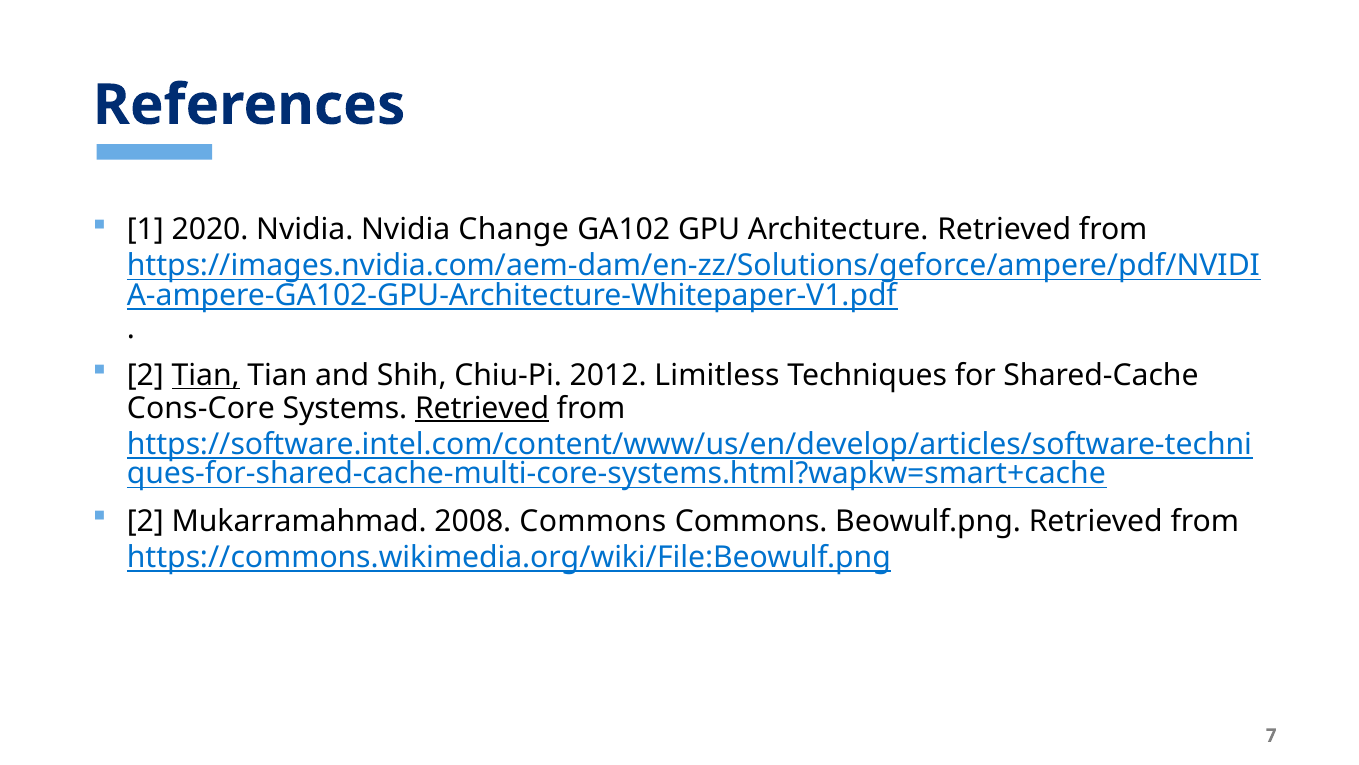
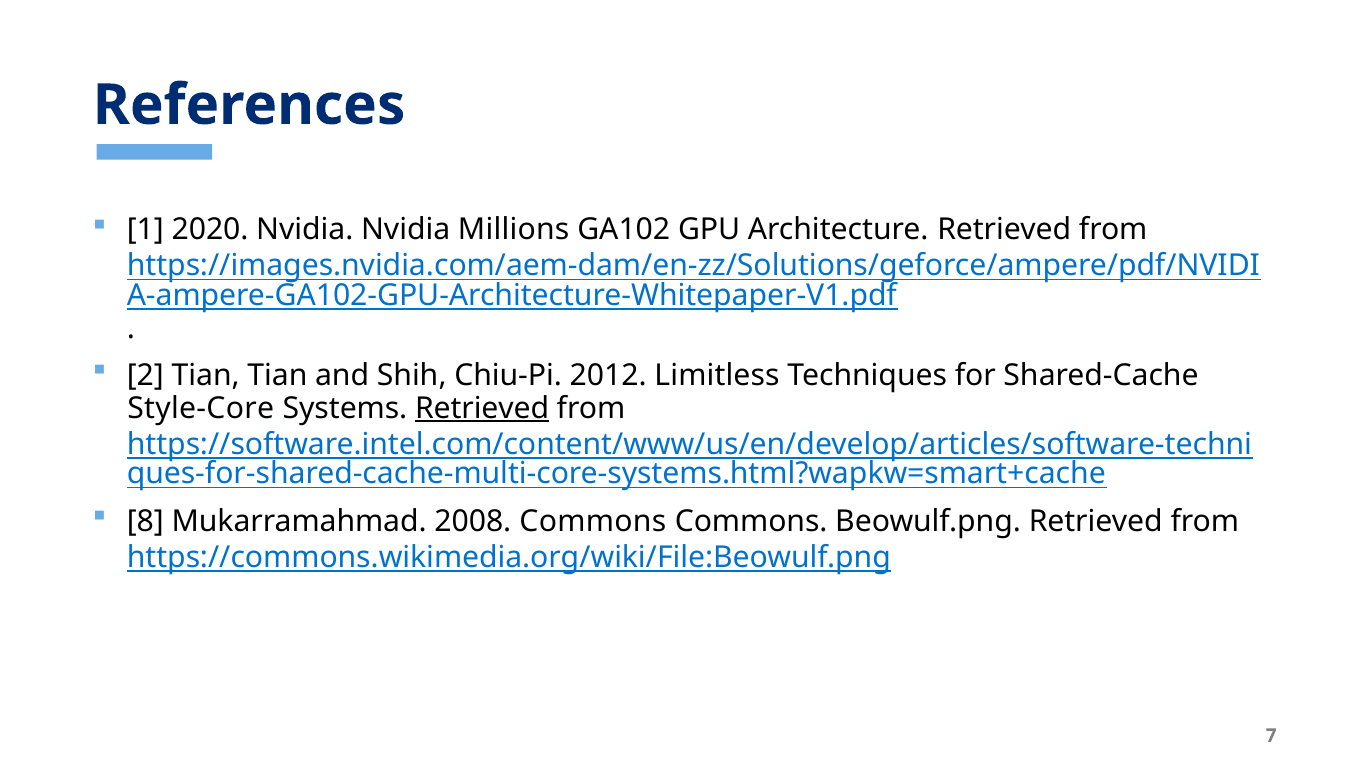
Change: Change -> Millions
Tian at (206, 375) underline: present -> none
Cons-Core: Cons-Core -> Style-Core
2 at (145, 521): 2 -> 8
